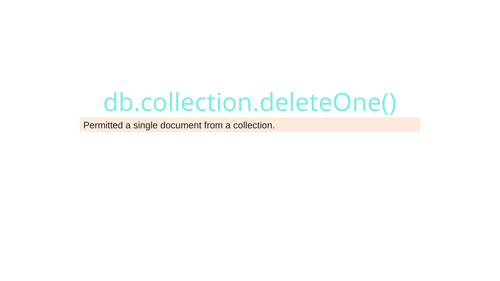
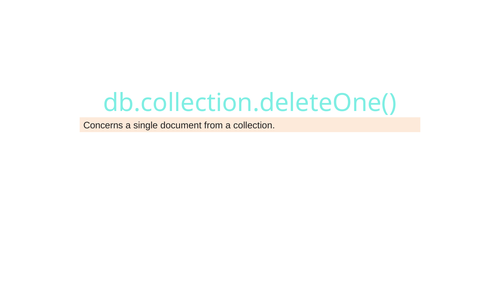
Permitted: Permitted -> Concerns
